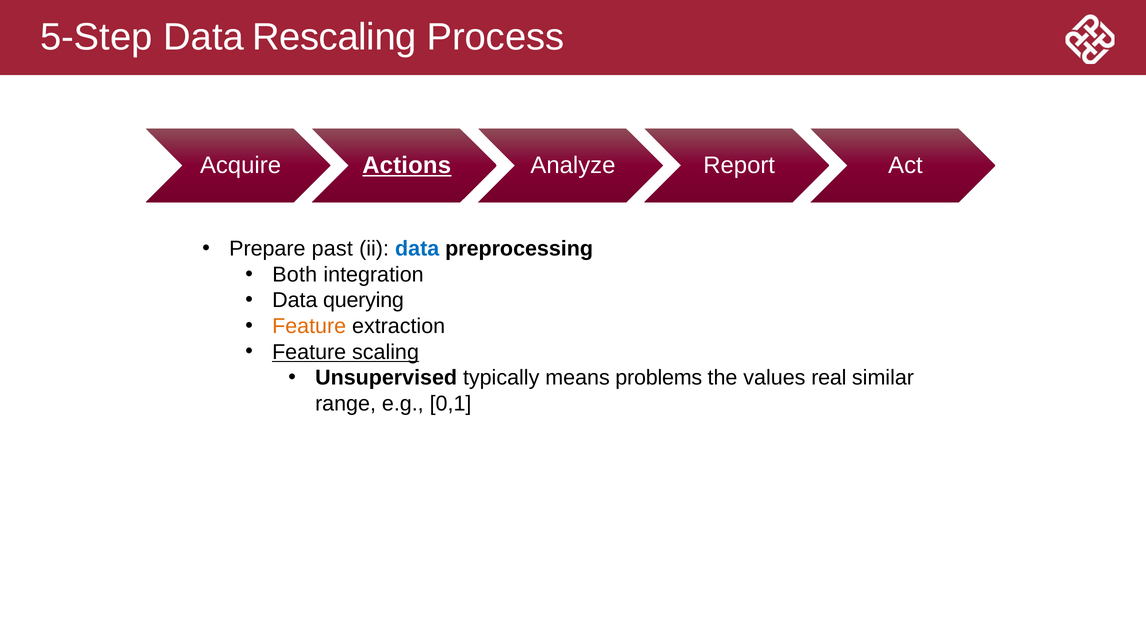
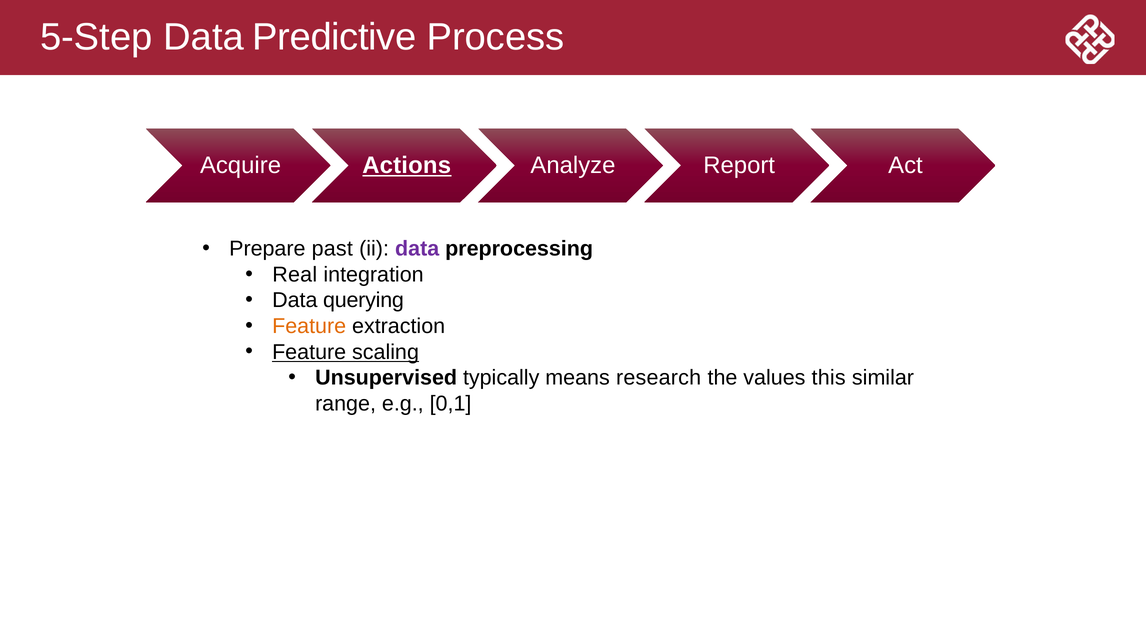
Rescaling: Rescaling -> Predictive
data at (417, 249) colour: blue -> purple
Both: Both -> Real
problems: problems -> research
real: real -> this
